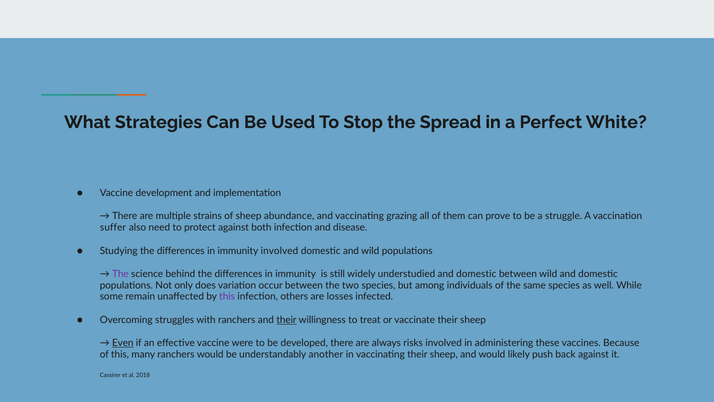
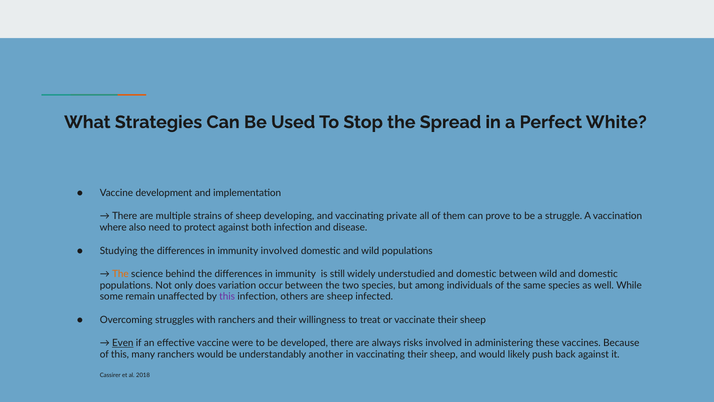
abundance: abundance -> developing
grazing: grazing -> private
suffer: suffer -> where
The at (120, 274) colour: purple -> orange
are losses: losses -> sheep
their at (286, 320) underline: present -> none
